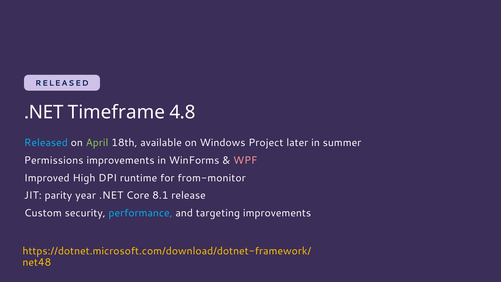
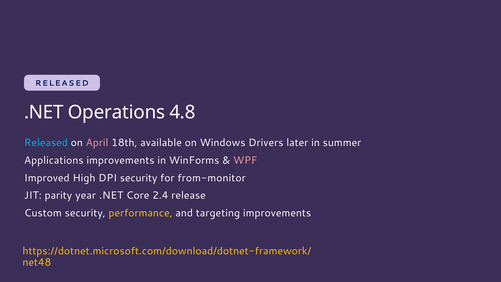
Timeframe: Timeframe -> Operations
April colour: light green -> pink
Project: Project -> Drivers
Permissions: Permissions -> Applications
DPI runtime: runtime -> security
8.1: 8.1 -> 2.4
performance colour: light blue -> yellow
